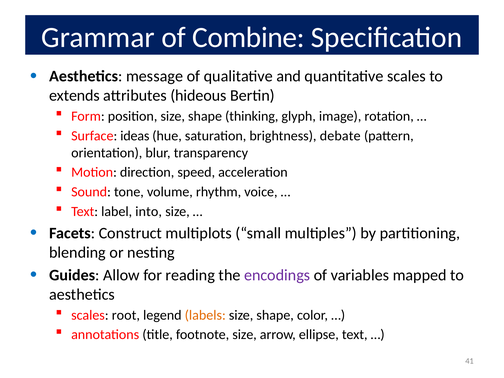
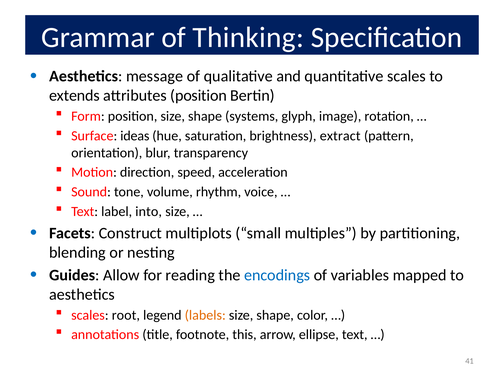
Combine: Combine -> Thinking
attributes hideous: hideous -> position
thinking: thinking -> systems
debate: debate -> extract
encodings colour: purple -> blue
footnote size: size -> this
